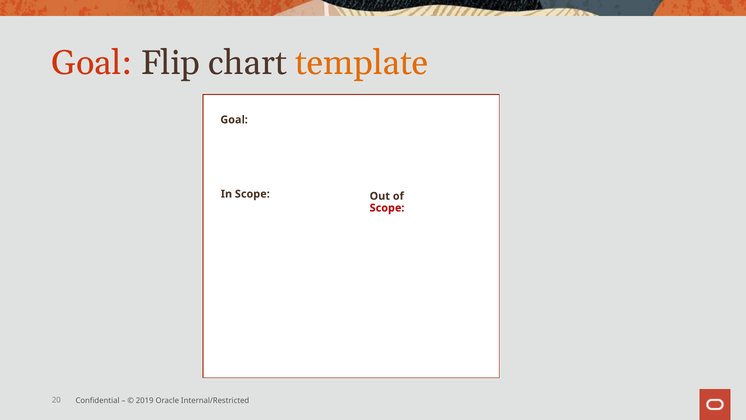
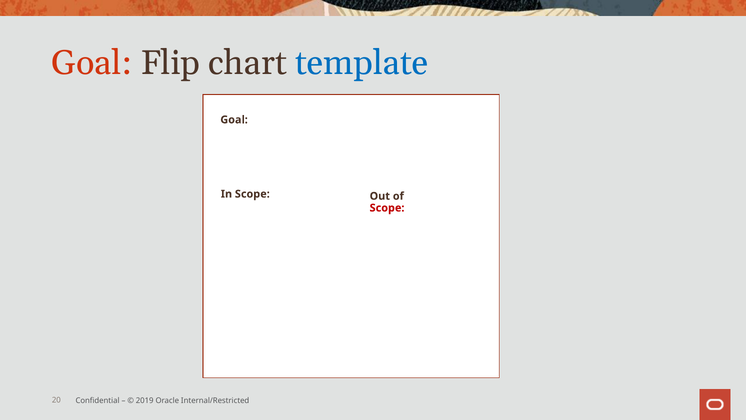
template colour: orange -> blue
